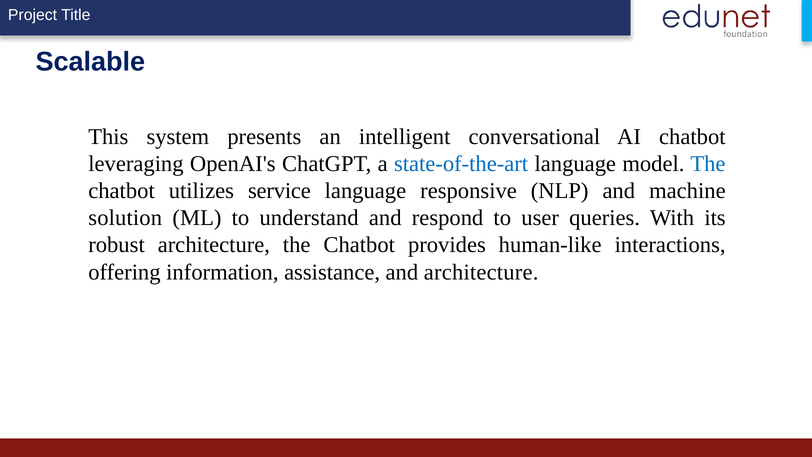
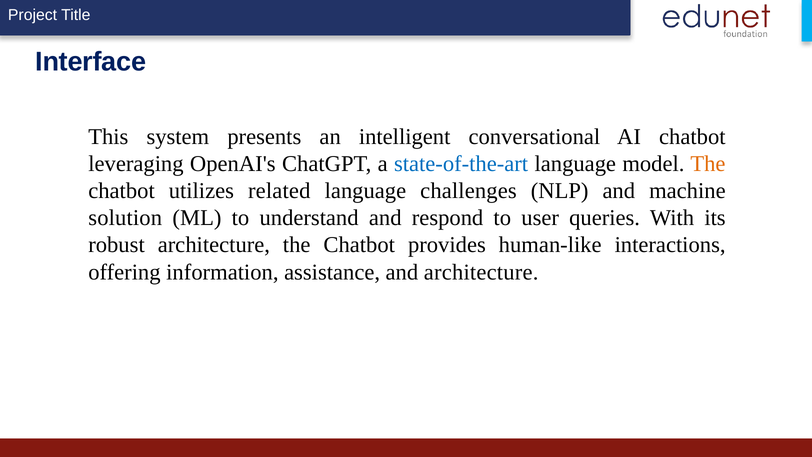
Scalable: Scalable -> Interface
The at (708, 164) colour: blue -> orange
service: service -> related
responsive: responsive -> challenges
